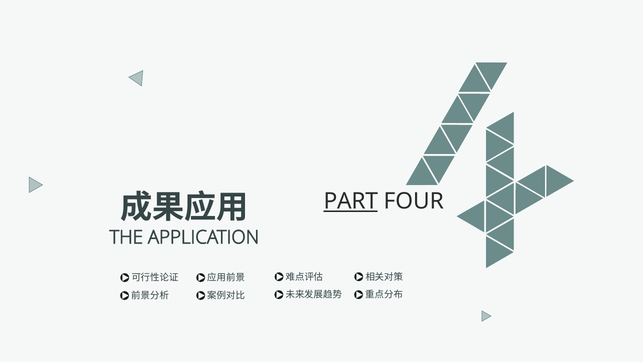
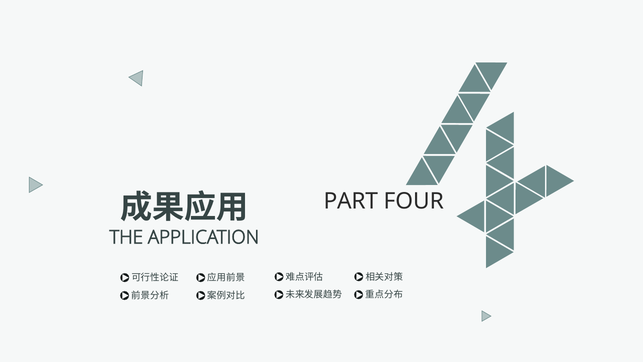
PART underline: present -> none
